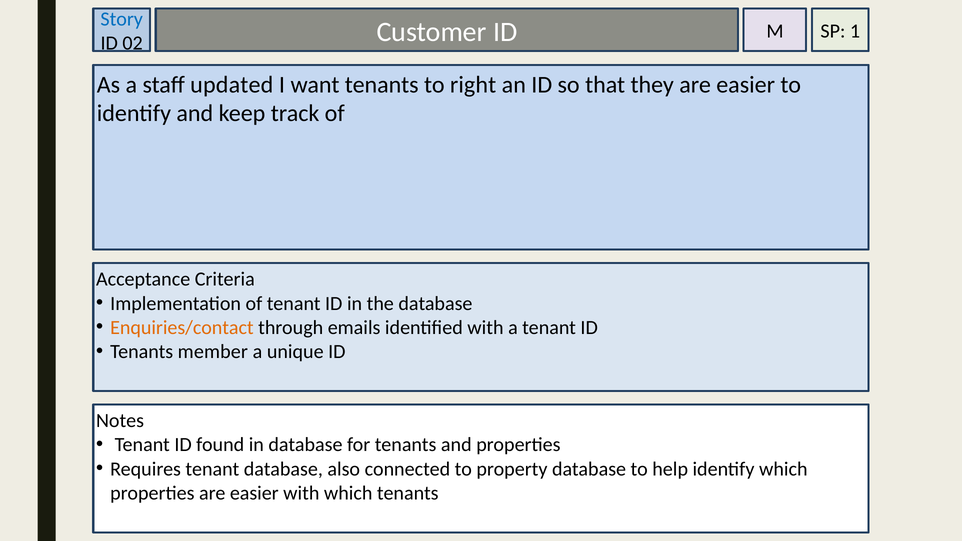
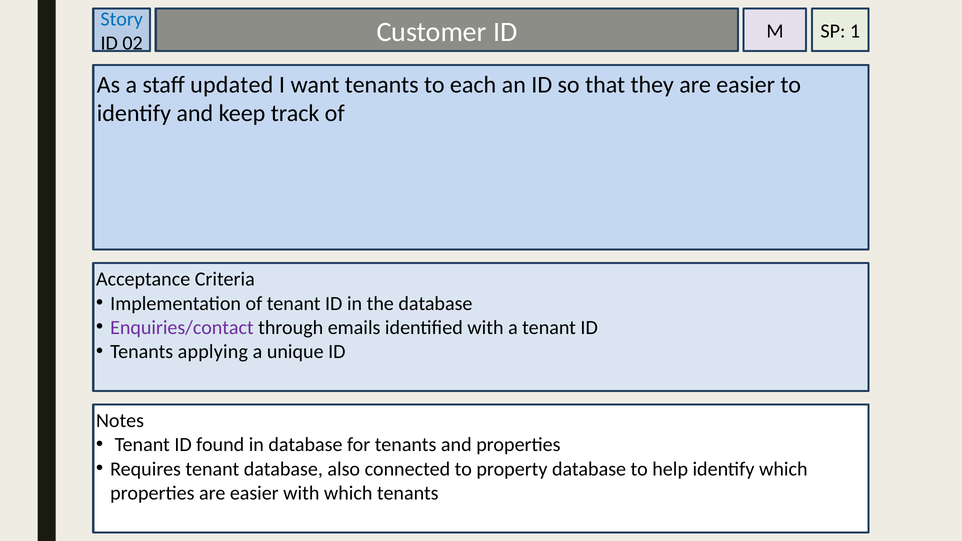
right: right -> each
Enquiries/contact colour: orange -> purple
member: member -> applying
